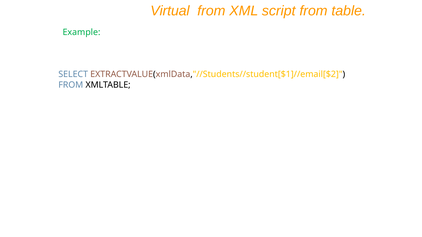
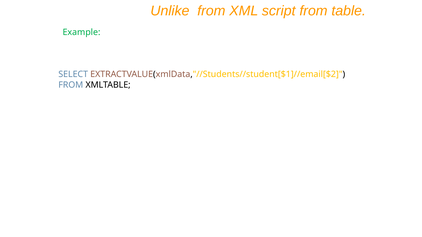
Virtual: Virtual -> Unlike
